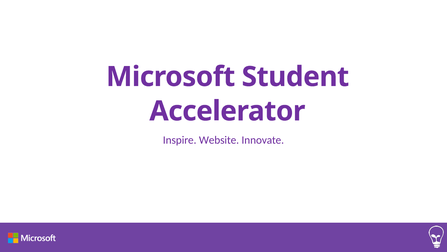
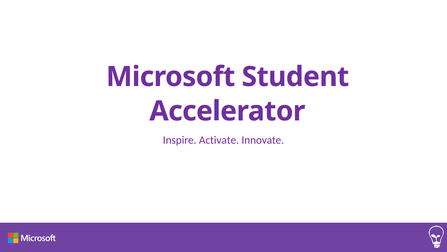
Website: Website -> Activate
